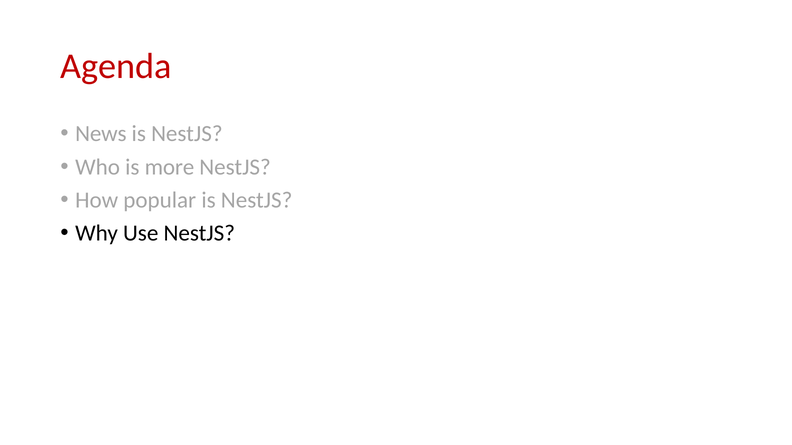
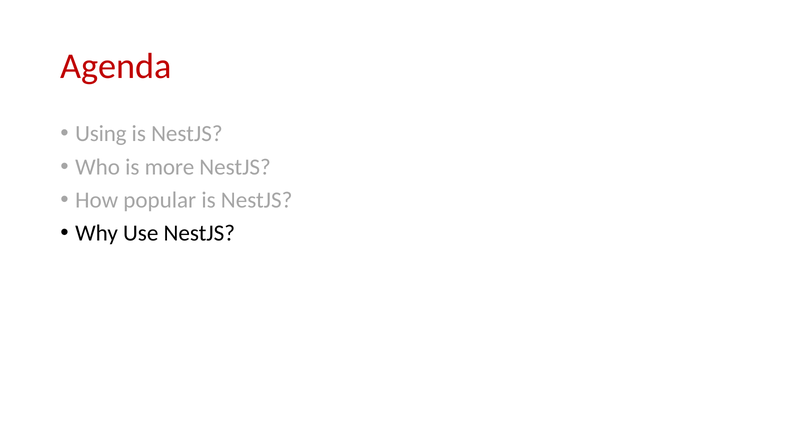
News: News -> Using
